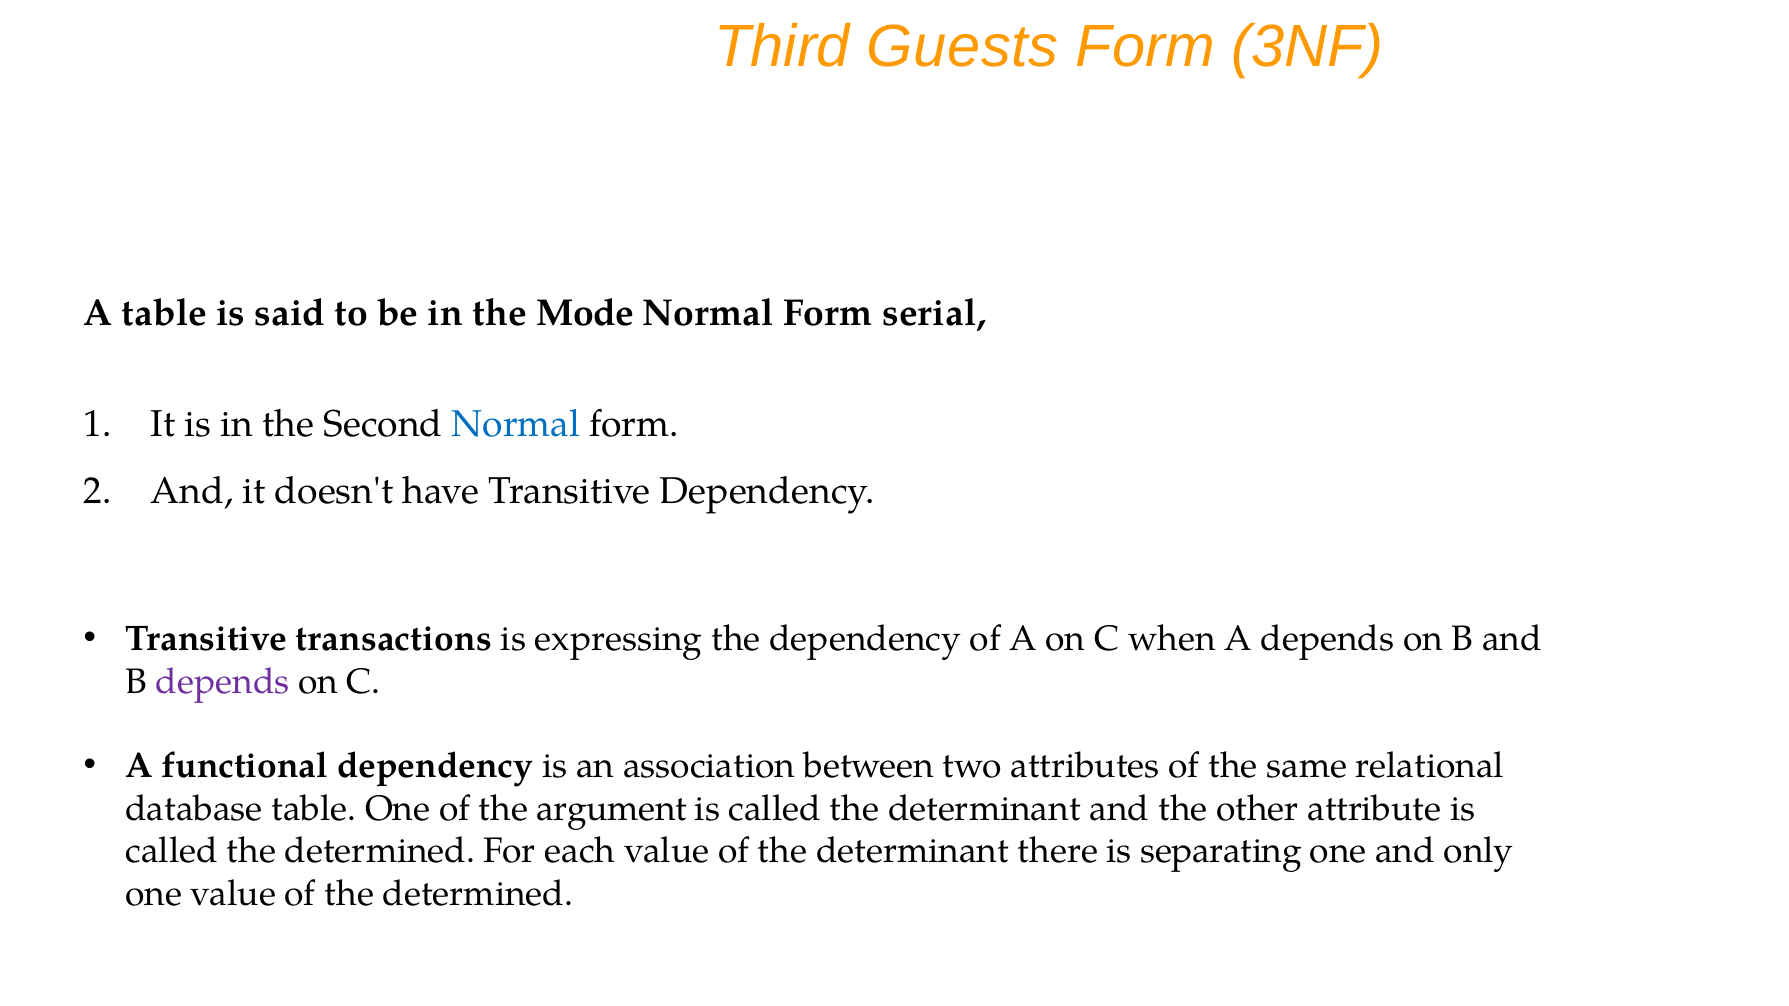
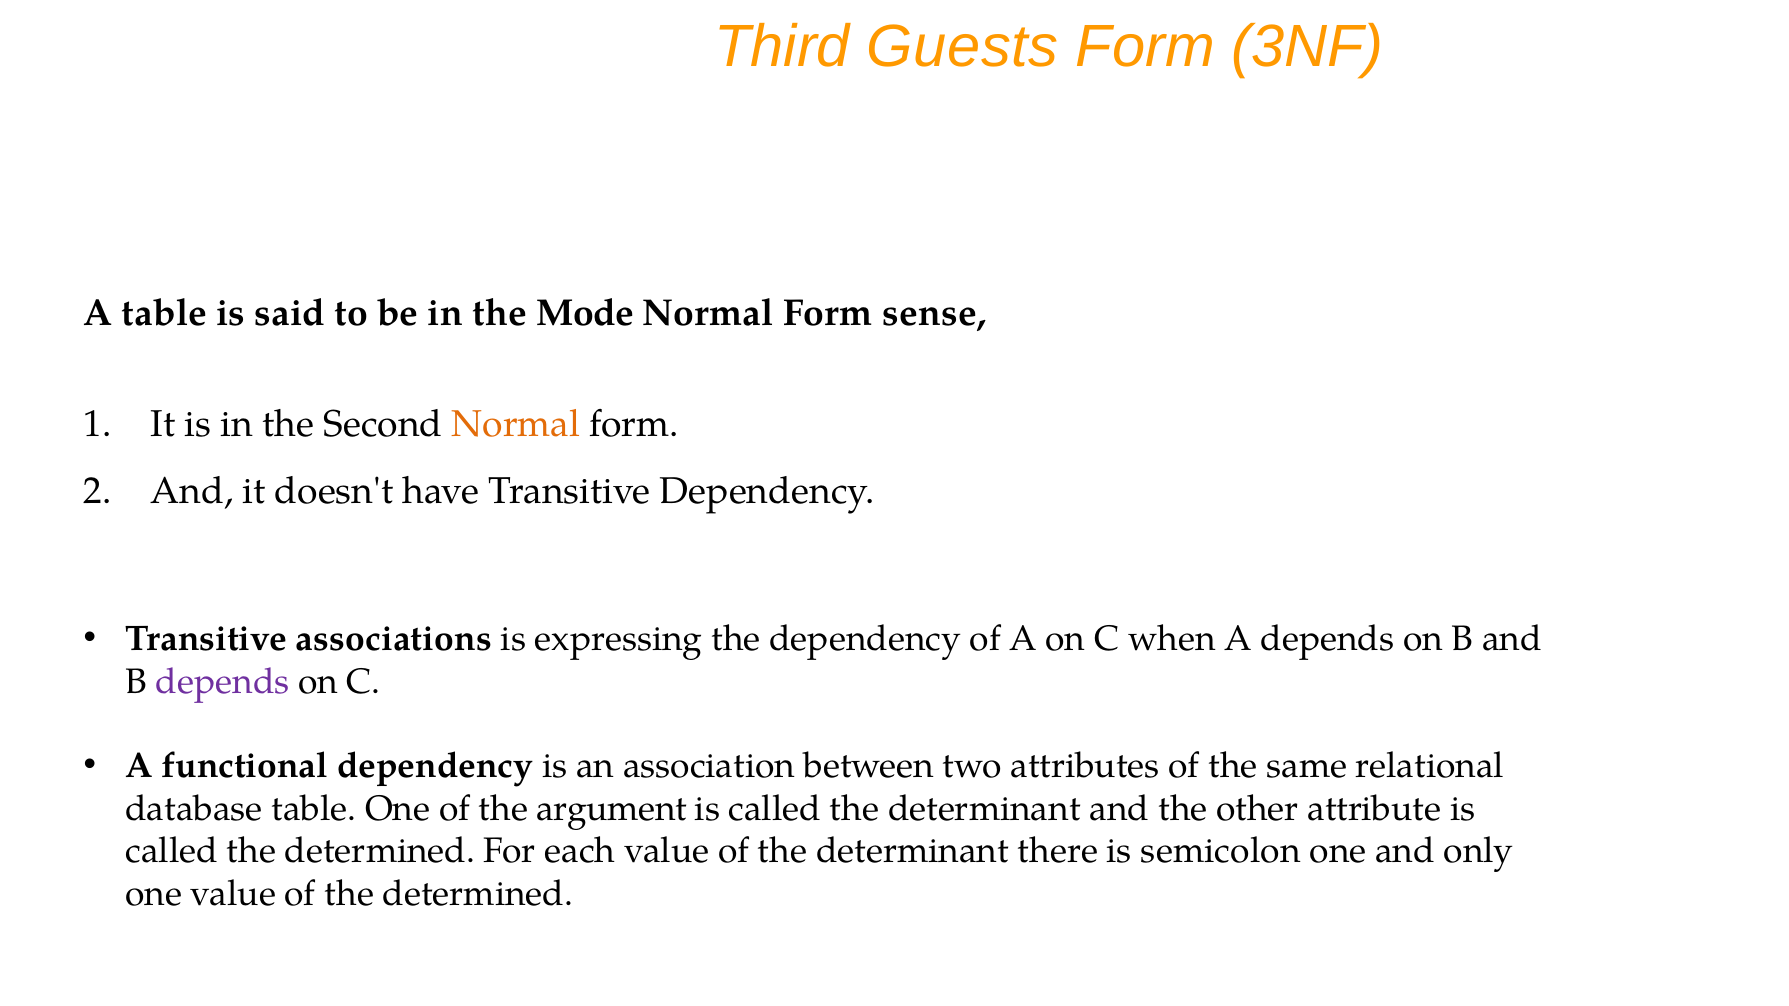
serial: serial -> sense
Normal at (516, 425) colour: blue -> orange
transactions: transactions -> associations
separating: separating -> semicolon
